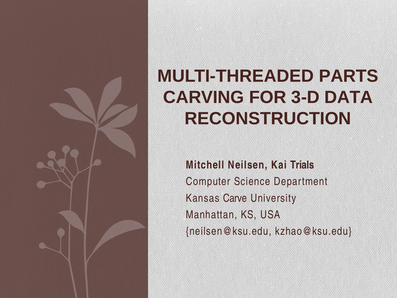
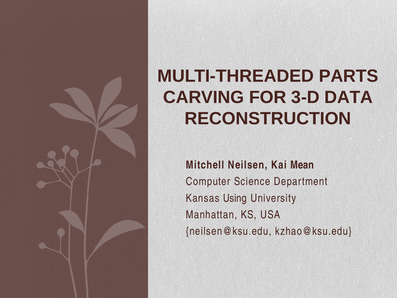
Trials: Trials -> Mean
Carve: Carve -> Using
